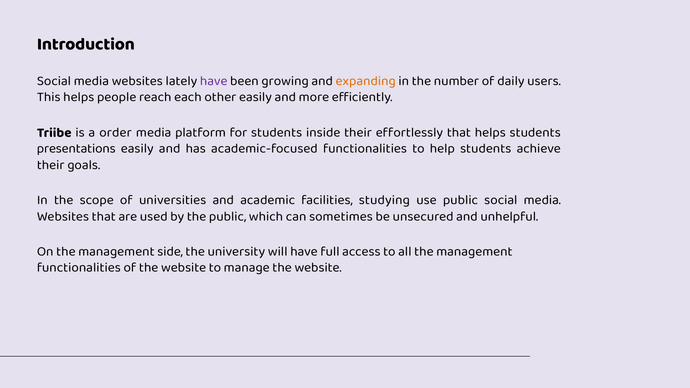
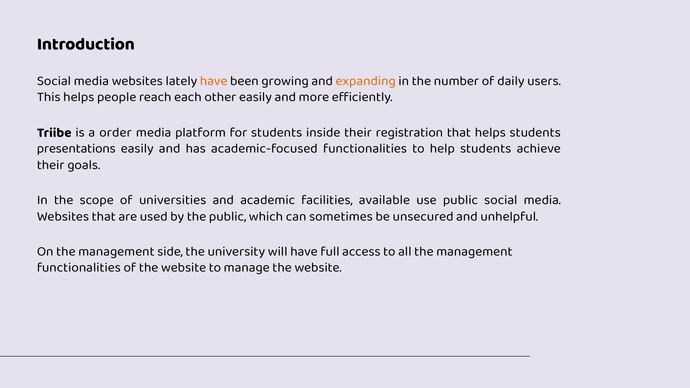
have at (214, 81) colour: purple -> orange
effortlessly: effortlessly -> registration
studying: studying -> available
